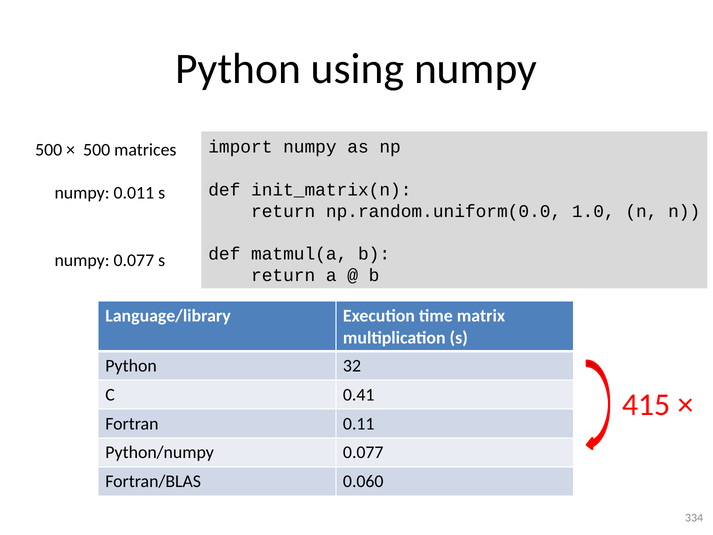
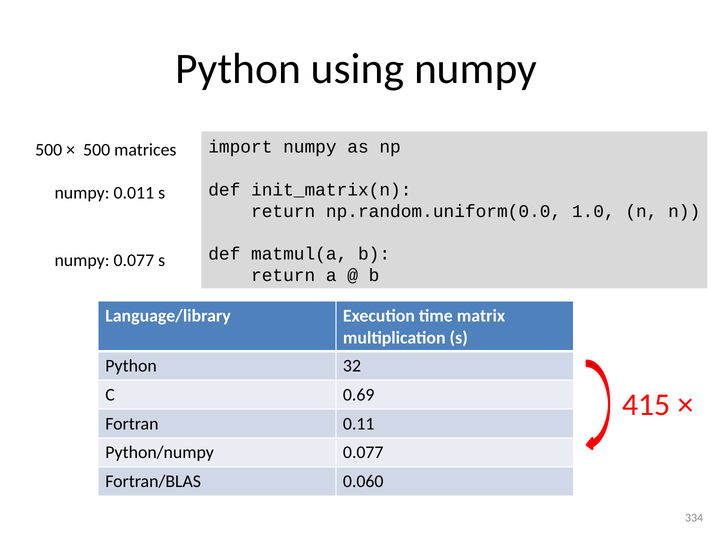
0.41: 0.41 -> 0.69
